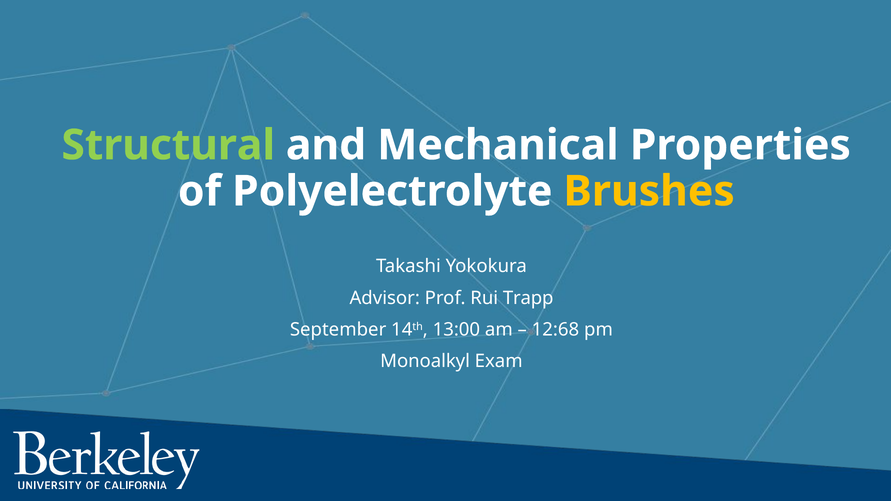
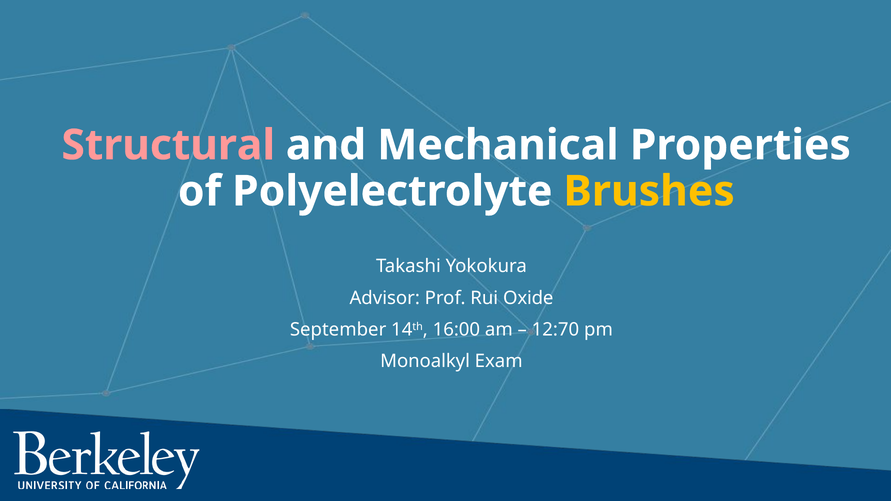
Structural colour: light green -> pink
Trapp: Trapp -> Oxide
13:00: 13:00 -> 16:00
12:68: 12:68 -> 12:70
